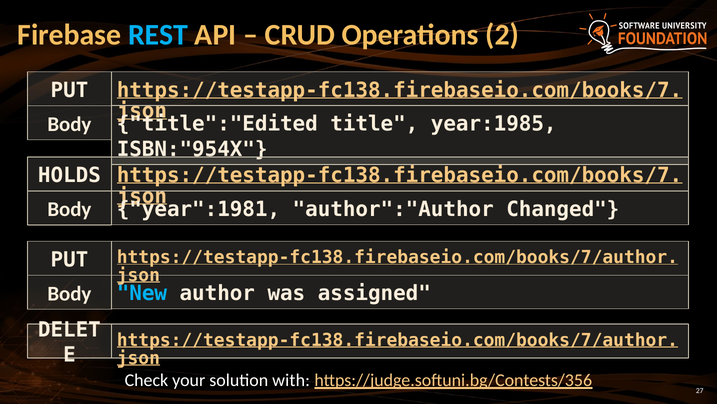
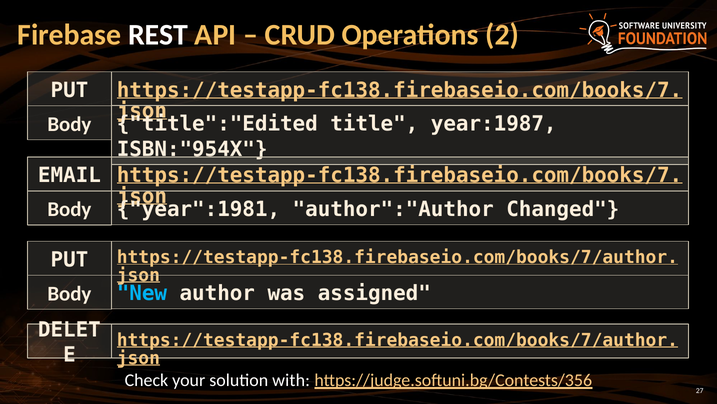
REST colour: light blue -> white
year:1985: year:1985 -> year:1987
HOLDS: HOLDS -> EMAIL
